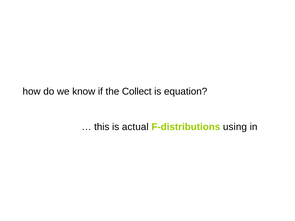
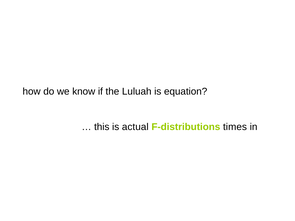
Collect: Collect -> Luluah
using: using -> times
